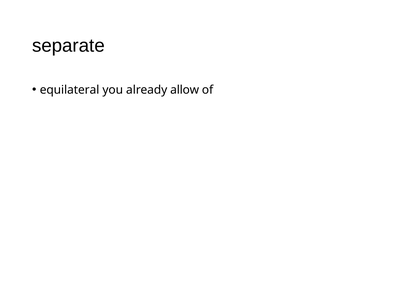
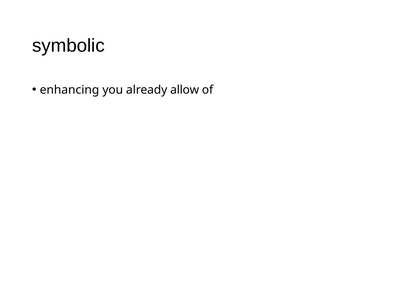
separate: separate -> symbolic
equilateral: equilateral -> enhancing
